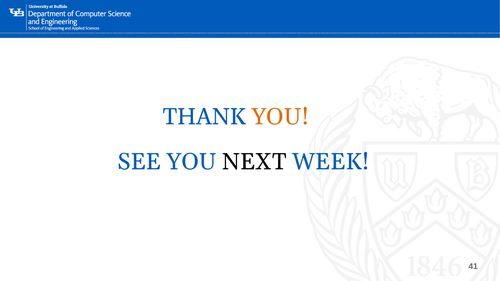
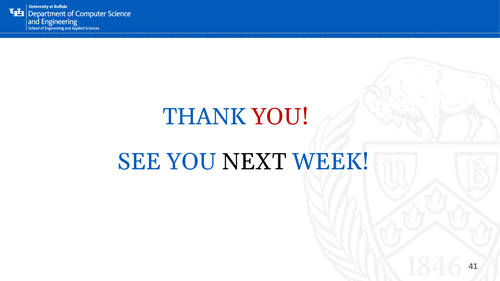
YOU at (281, 117) colour: orange -> red
